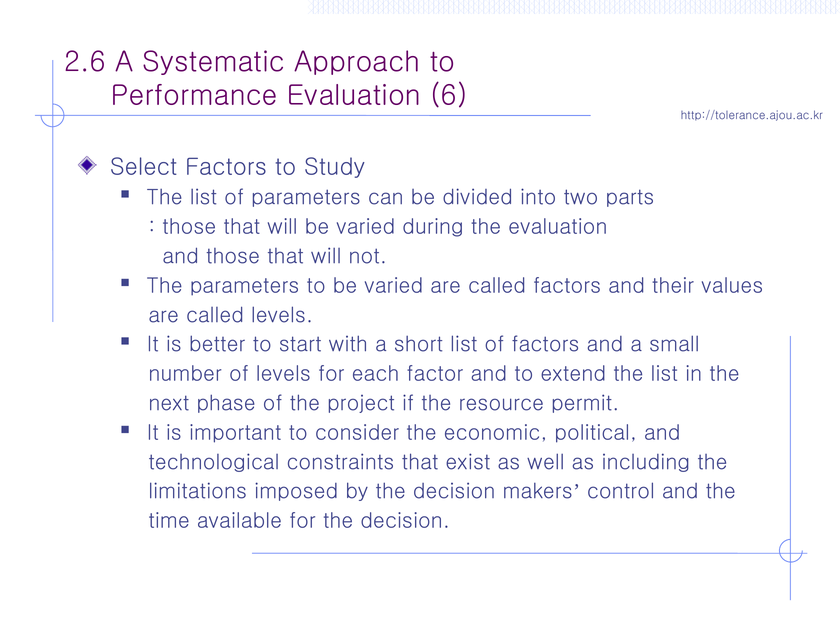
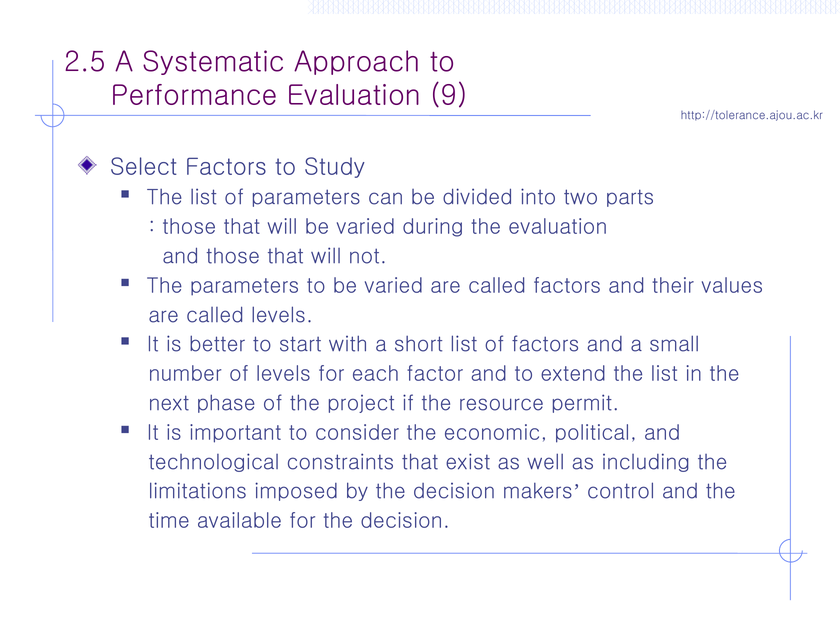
2.6: 2.6 -> 2.5
6: 6 -> 9
